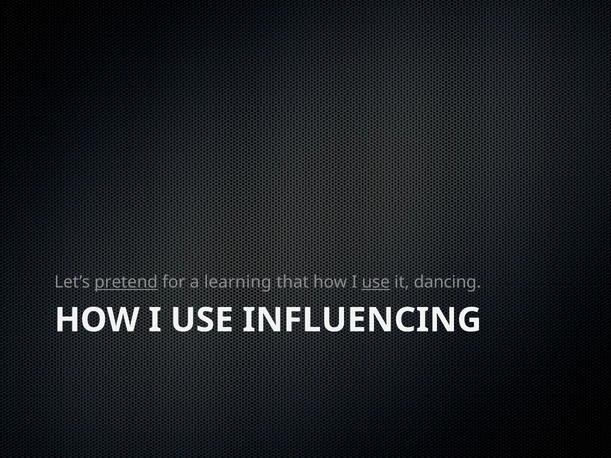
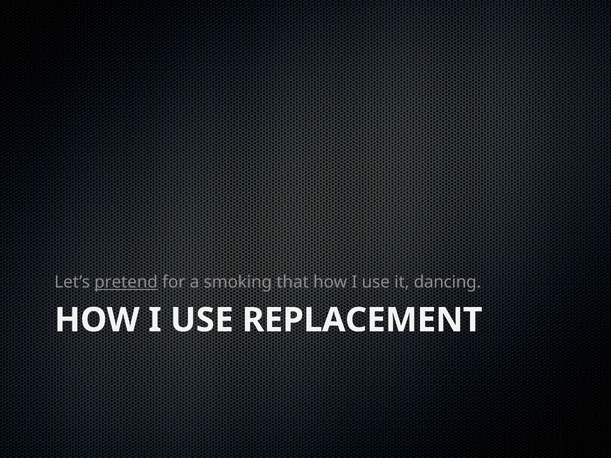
learning: learning -> smoking
use at (376, 282) underline: present -> none
INFLUENCING: INFLUENCING -> REPLACEMENT
